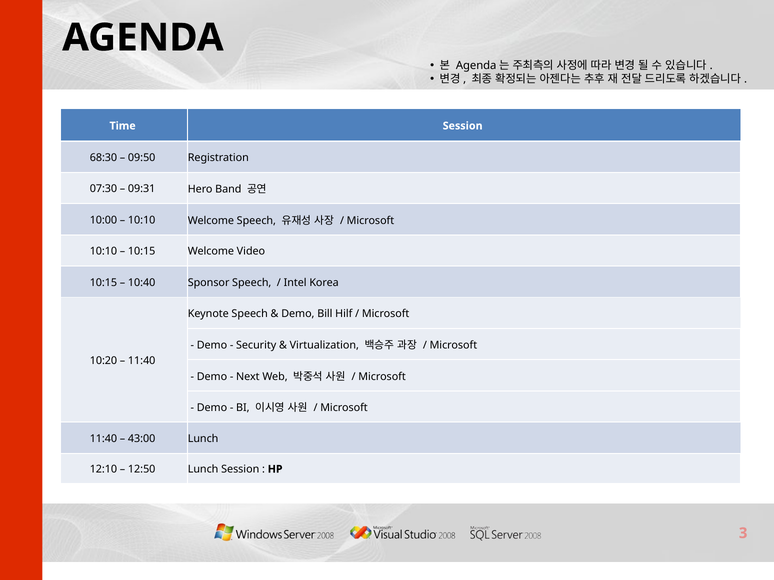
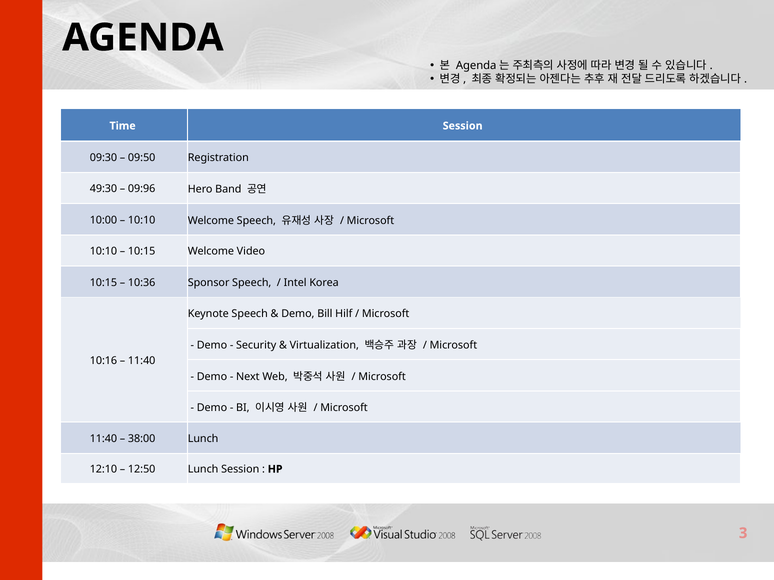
68:30: 68:30 -> 09:30
07:30: 07:30 -> 49:30
09:31: 09:31 -> 09:96
10:40: 10:40 -> 10:36
10:20: 10:20 -> 10:16
43:00: 43:00 -> 38:00
